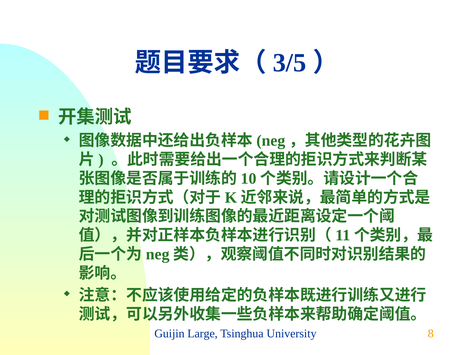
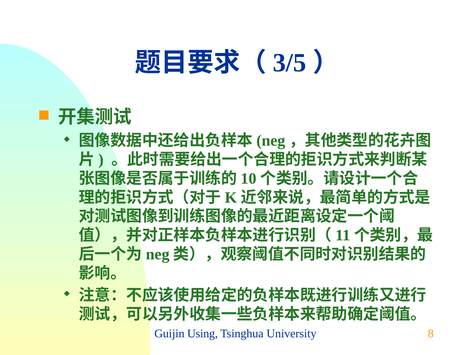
Large: Large -> Using
